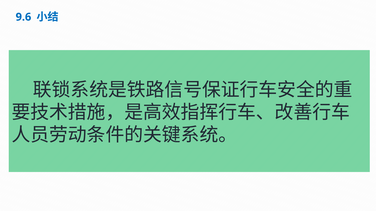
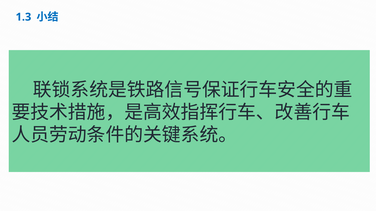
9.6: 9.6 -> 1.3
